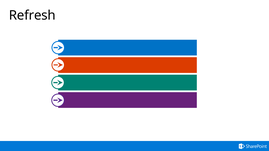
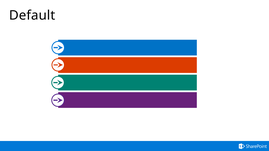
Refresh: Refresh -> Default
